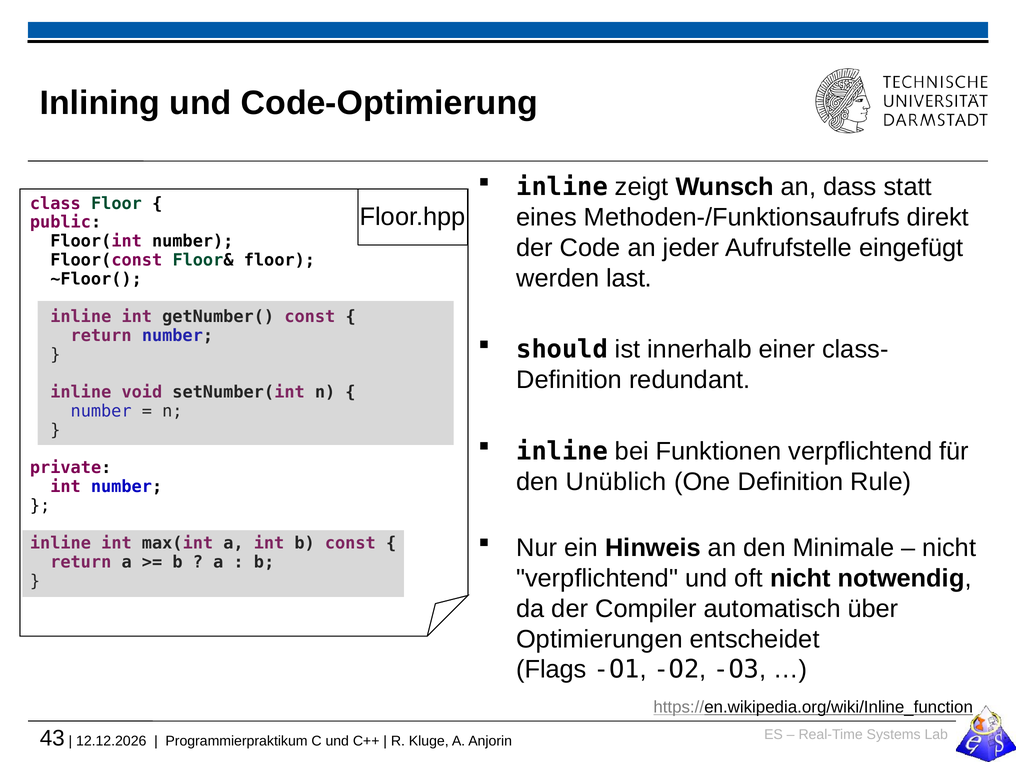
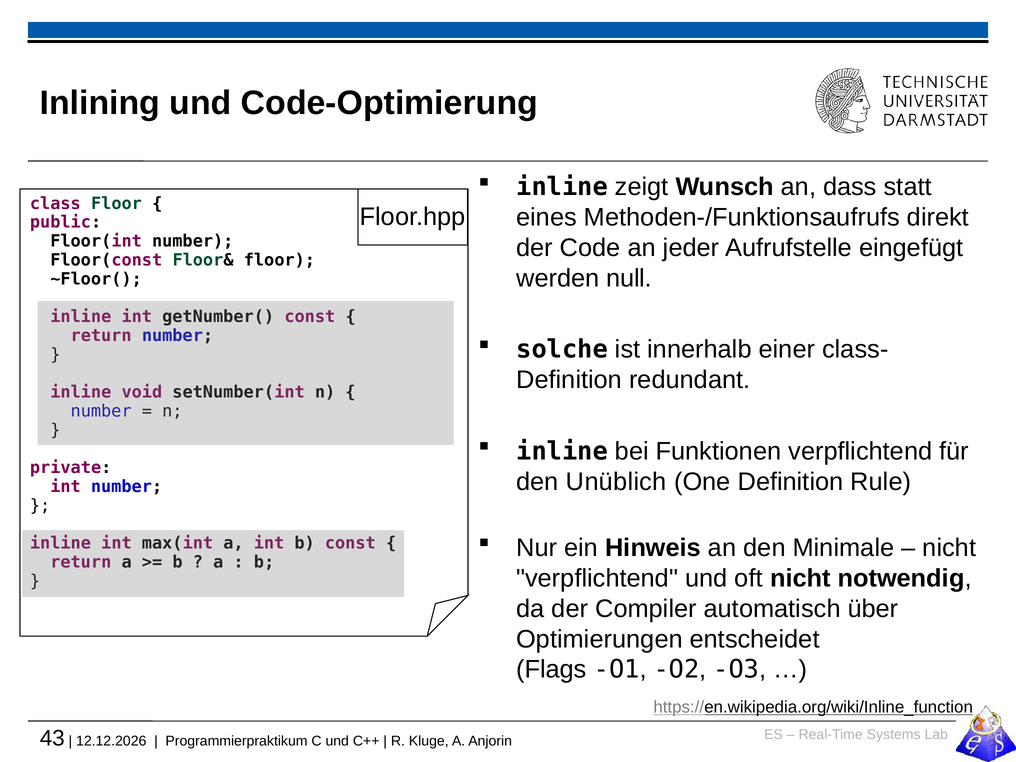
last: last -> null
should: should -> solche
